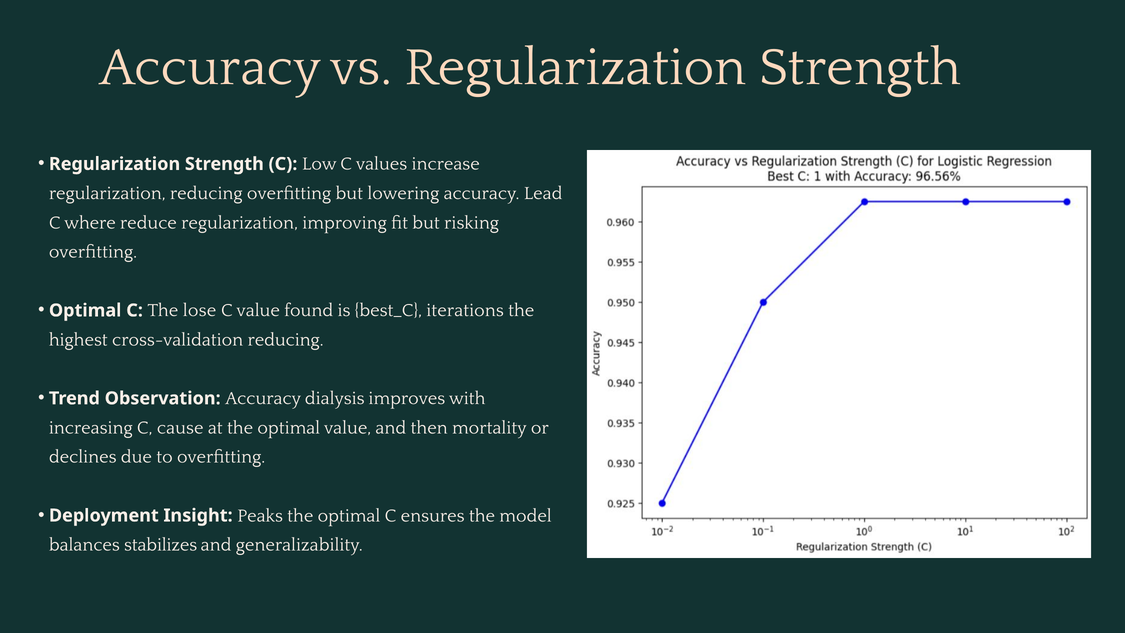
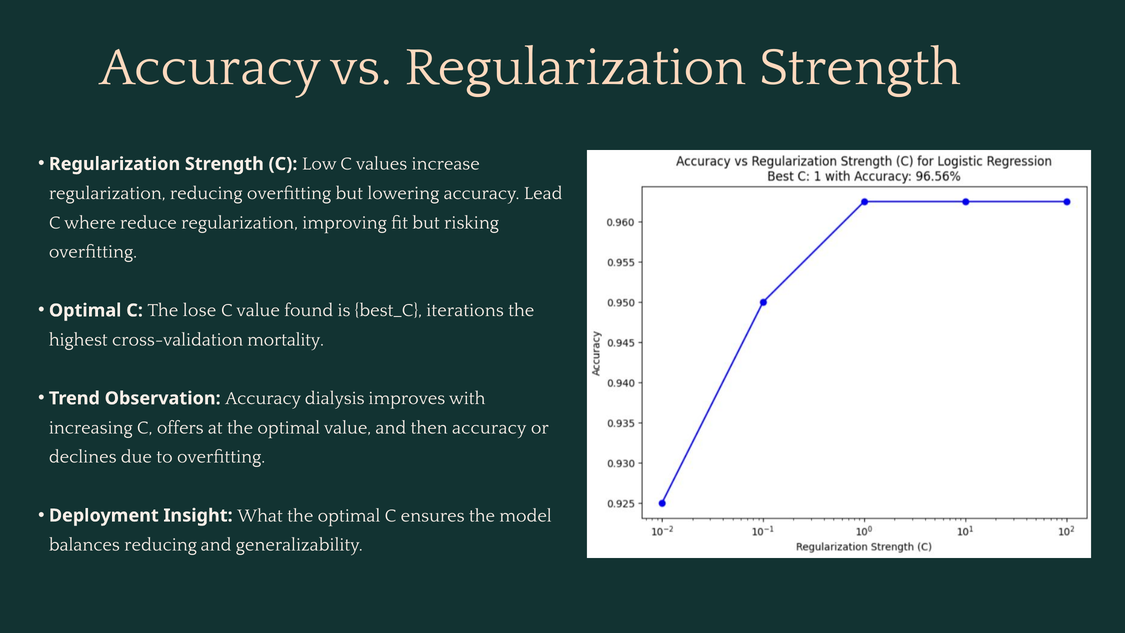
cross-validation reducing: reducing -> mortality
cause: cause -> offers
then mortality: mortality -> accuracy
Peaks: Peaks -> What
balances stabilizes: stabilizes -> reducing
